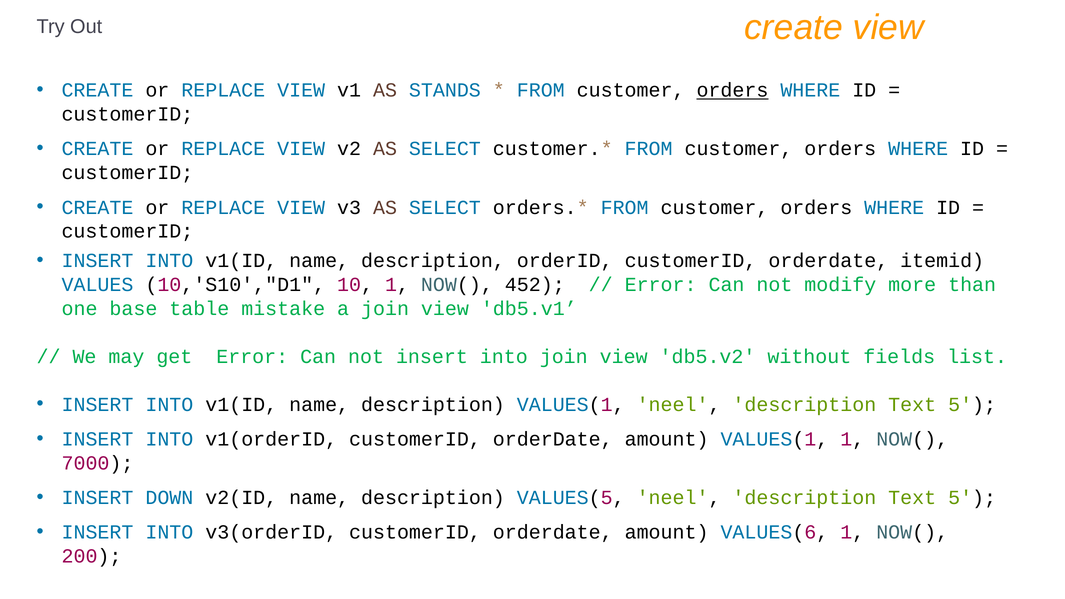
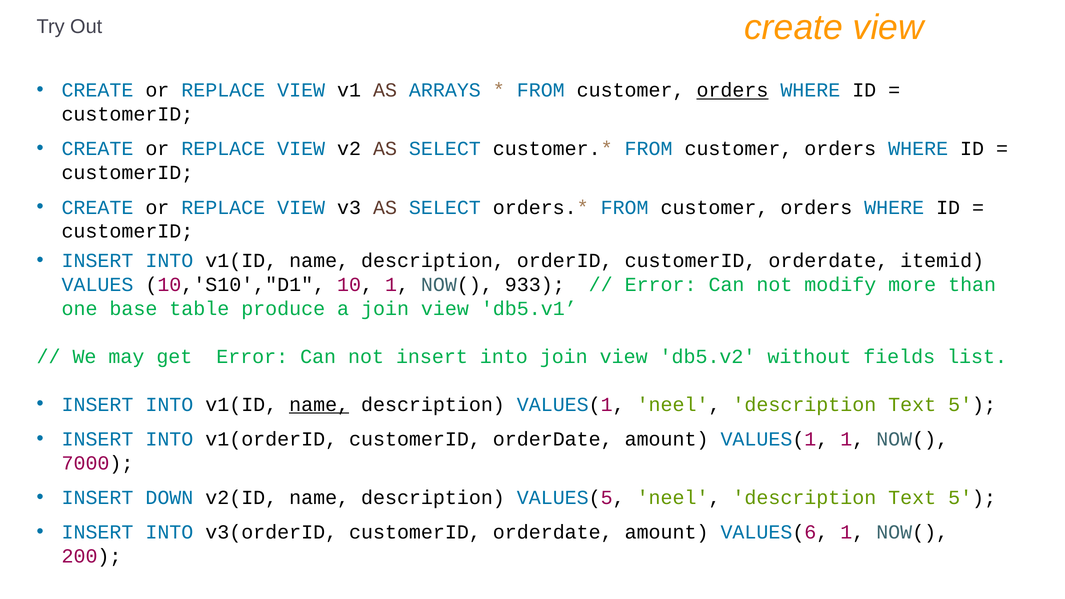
STANDS: STANDS -> ARRAYS
452: 452 -> 933
mistake: mistake -> produce
name at (319, 404) underline: none -> present
